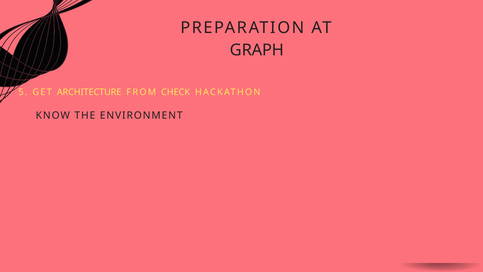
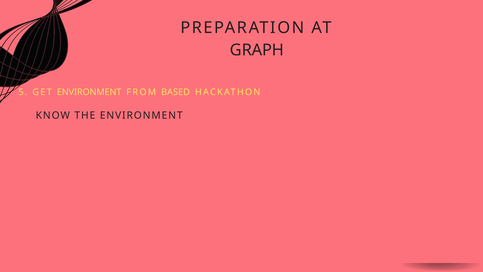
GET ARCHITECTURE: ARCHITECTURE -> ENVIRONMENT
CHECK: CHECK -> BASED
